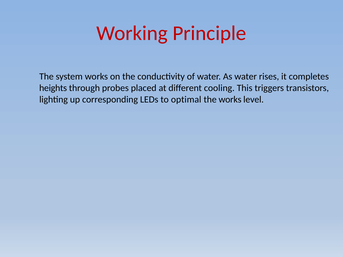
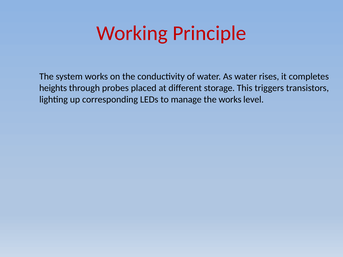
cooling: cooling -> storage
optimal: optimal -> manage
